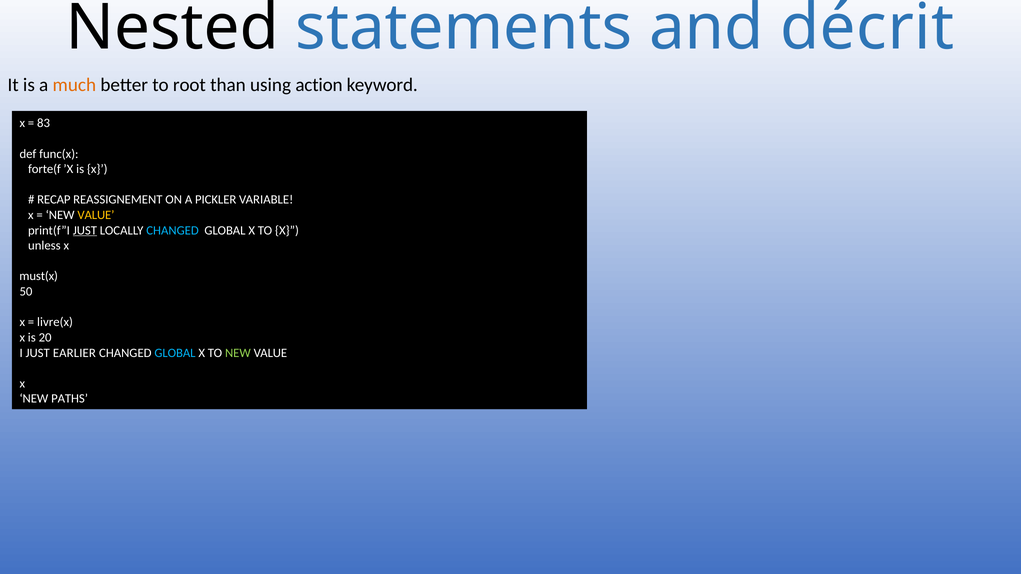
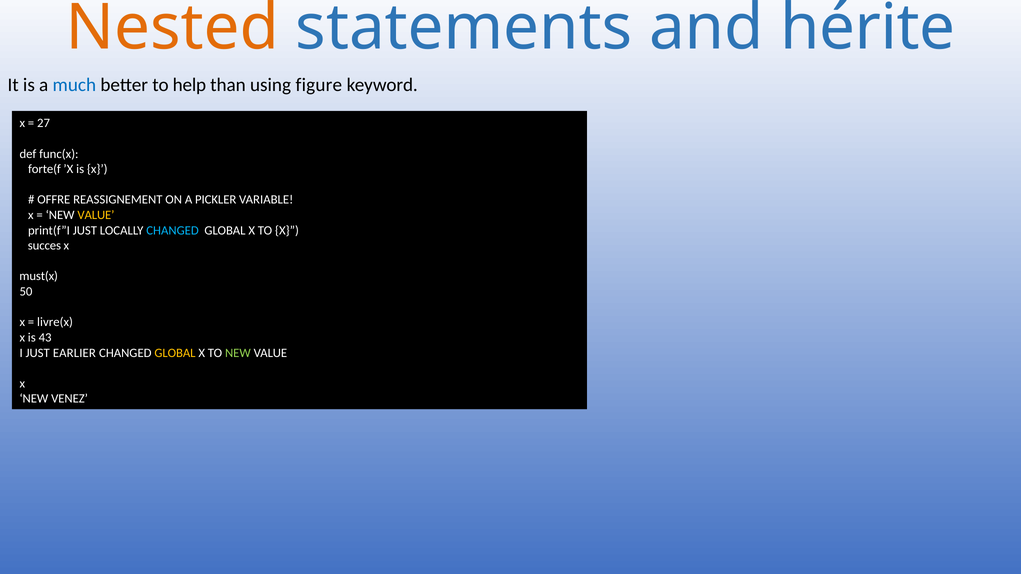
Nested colour: black -> orange
décrit: décrit -> hérite
much colour: orange -> blue
root: root -> help
action: action -> figure
83: 83 -> 27
RECAP: RECAP -> OFFRE
JUST at (85, 230) underline: present -> none
unless: unless -> succes
20: 20 -> 43
GLOBAL at (175, 353) colour: light blue -> yellow
PATHS: PATHS -> VENEZ
